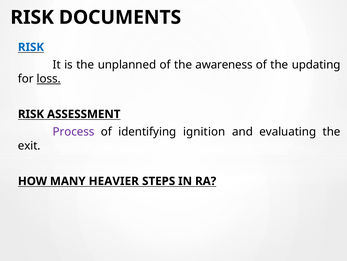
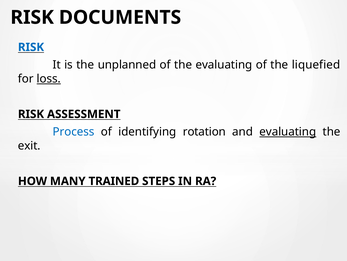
the awareness: awareness -> evaluating
updating: updating -> liquefied
Process colour: purple -> blue
ignition: ignition -> rotation
evaluating at (288, 132) underline: none -> present
HEAVIER: HEAVIER -> TRAINED
